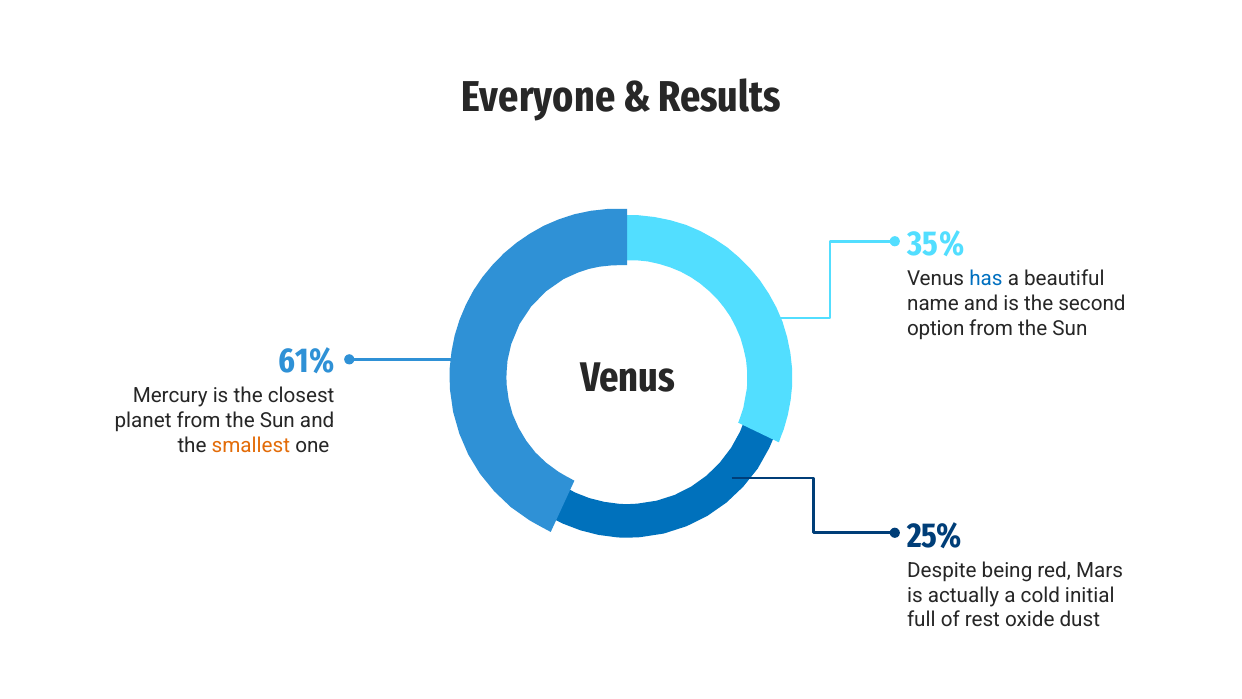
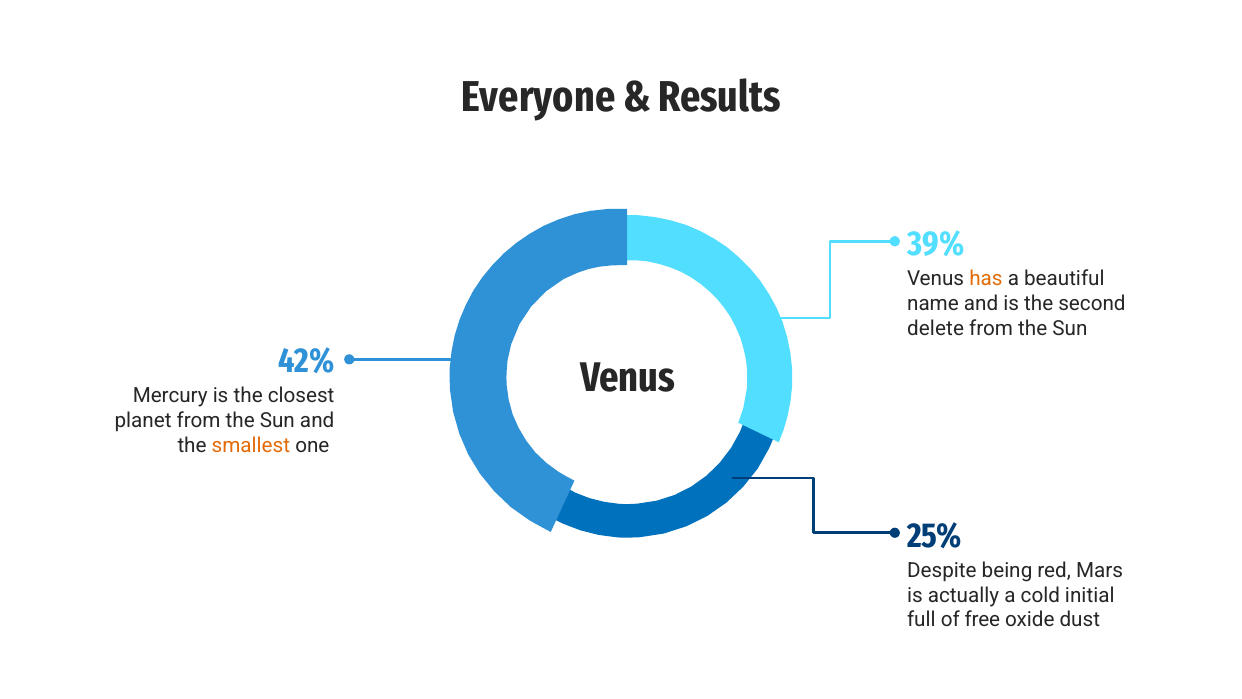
35%: 35% -> 39%
has colour: blue -> orange
option: option -> delete
61%: 61% -> 42%
rest: rest -> free
